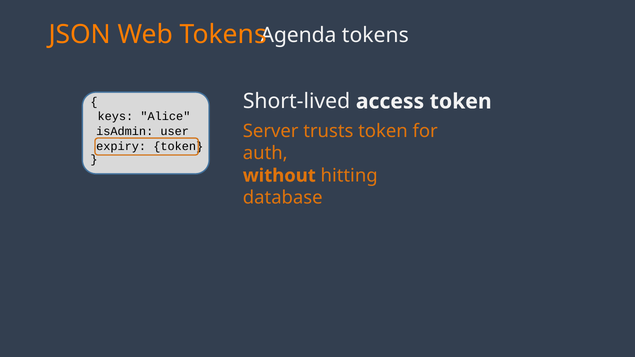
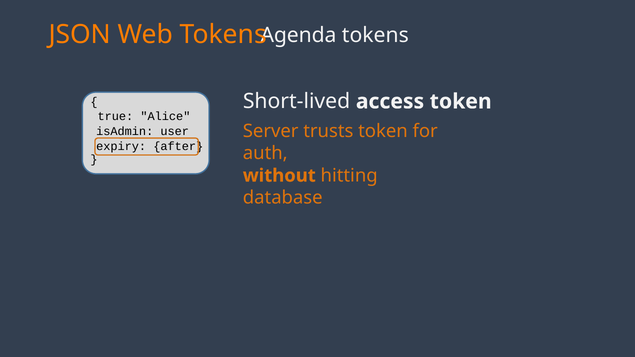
keys: keys -> true
expiry token: token -> after
